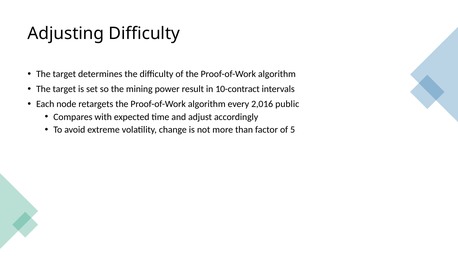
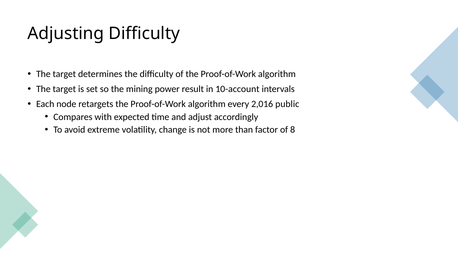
10-contract: 10-contract -> 10-account
5: 5 -> 8
